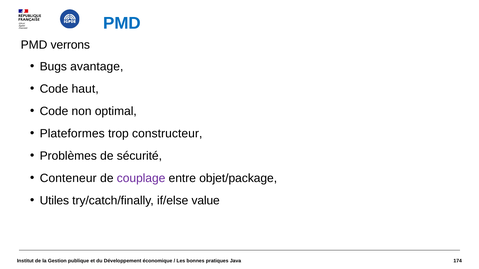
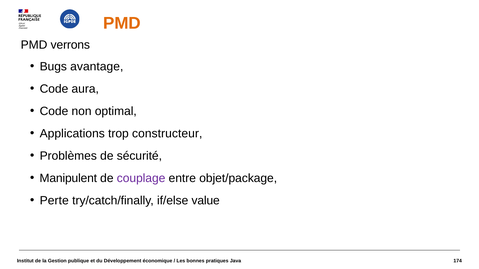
PMD at (122, 23) colour: blue -> orange
haut: haut -> aura
Plateformes: Plateformes -> Applications
Conteneur: Conteneur -> Manipulent
Utiles: Utiles -> Perte
